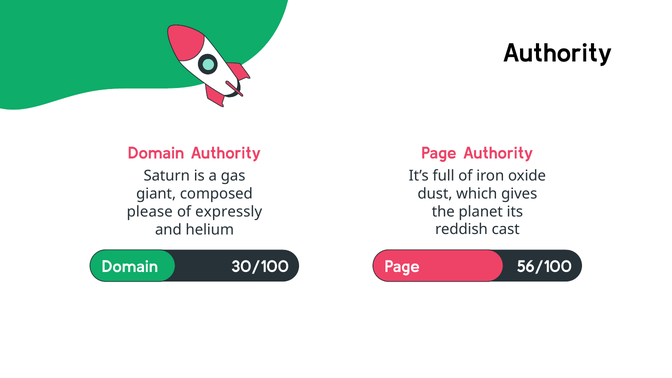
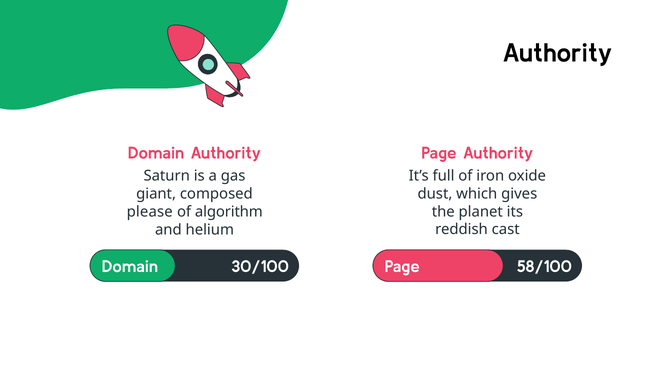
expressly: expressly -> algorithm
56/100: 56/100 -> 58/100
